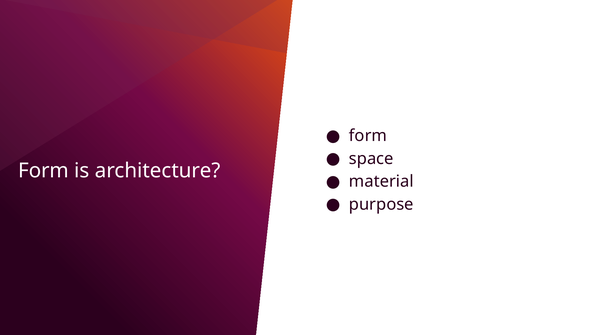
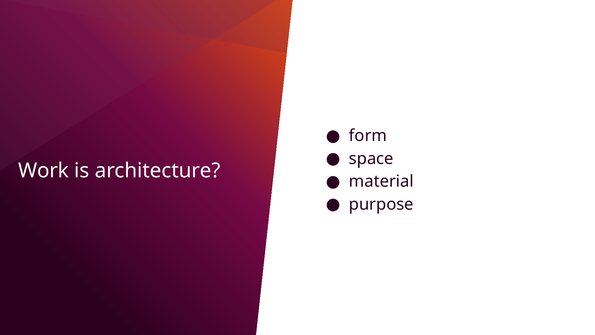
Form at (44, 171): Form -> Work
